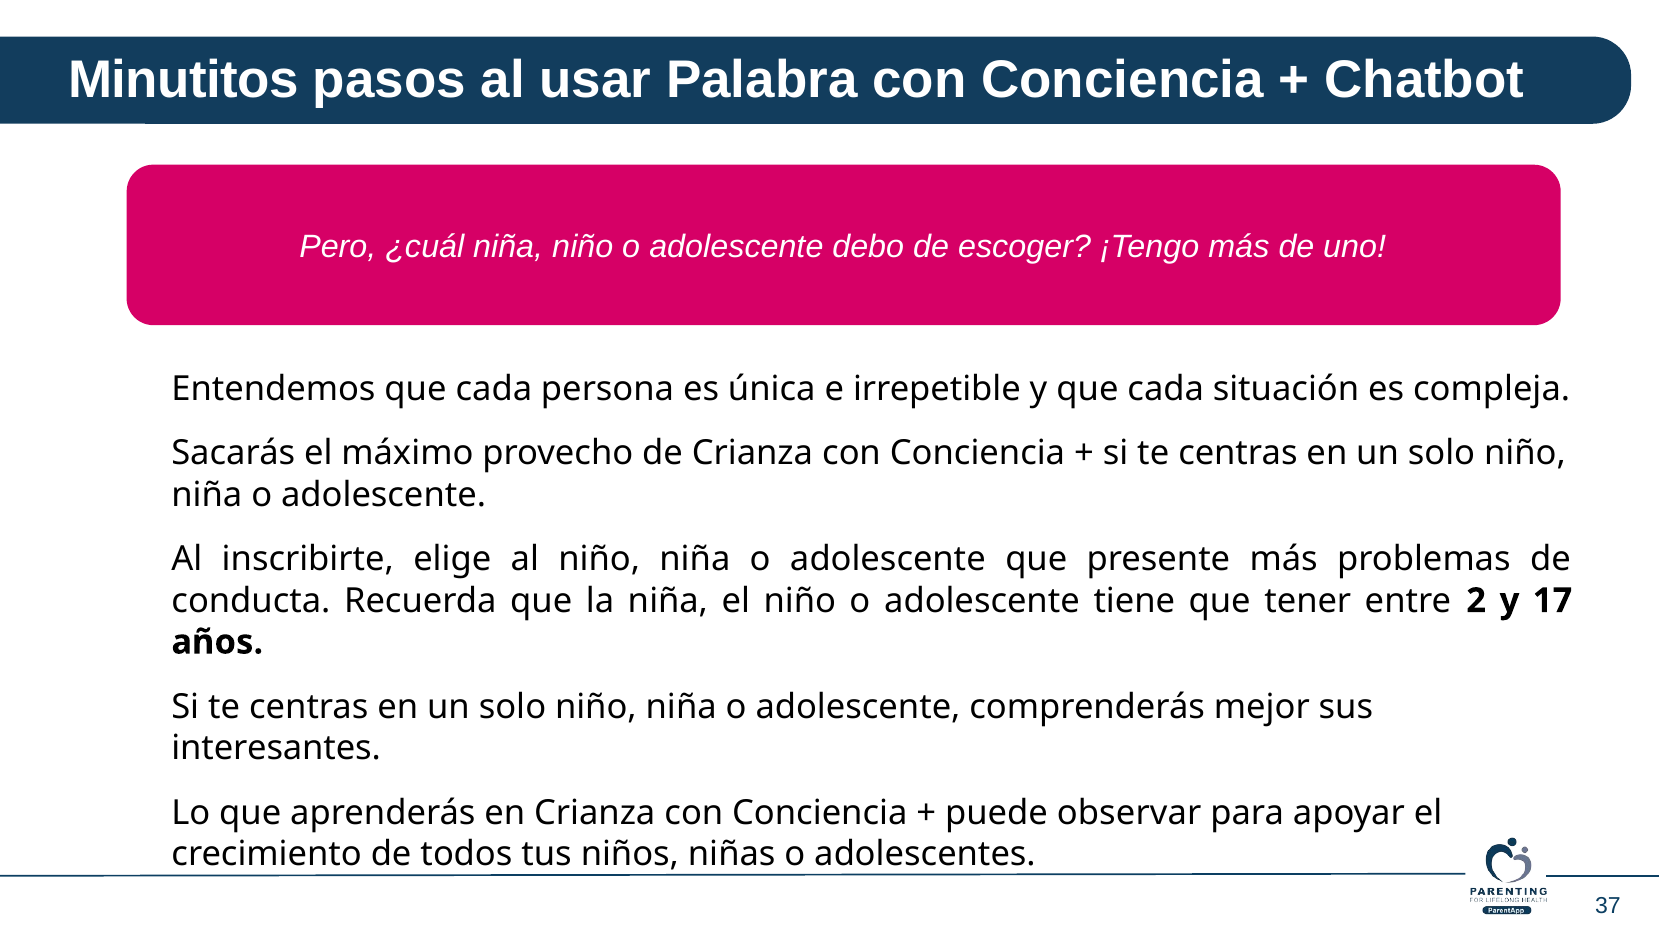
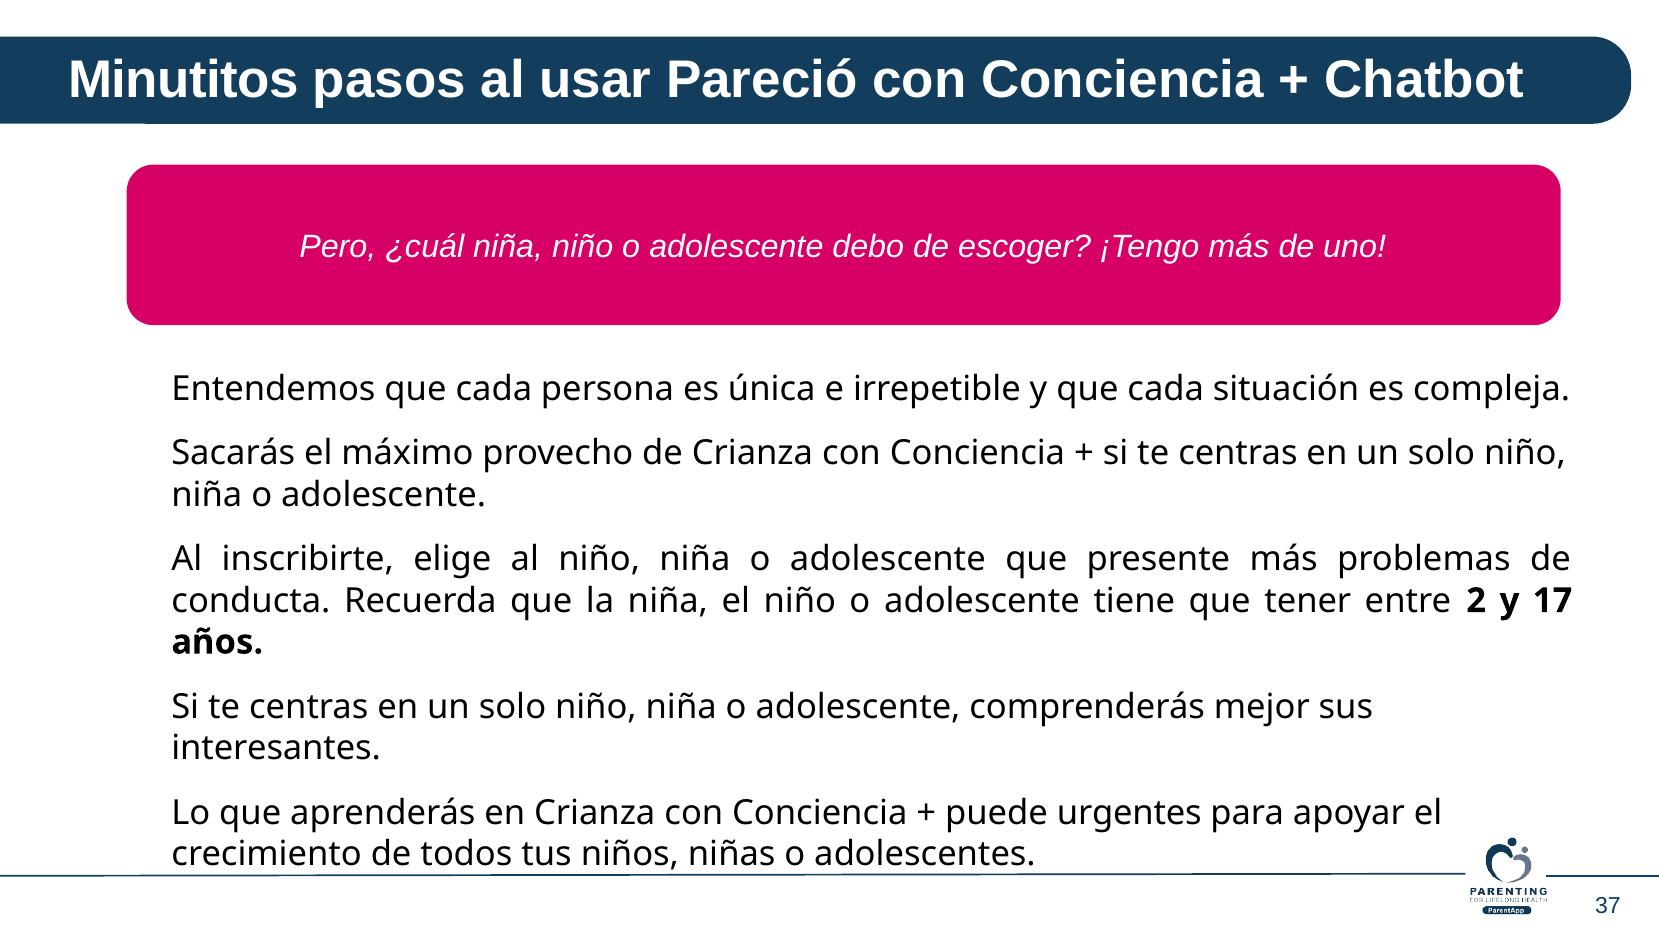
Palabra: Palabra -> Pareció
observar: observar -> urgentes
